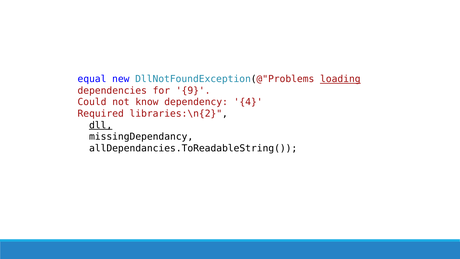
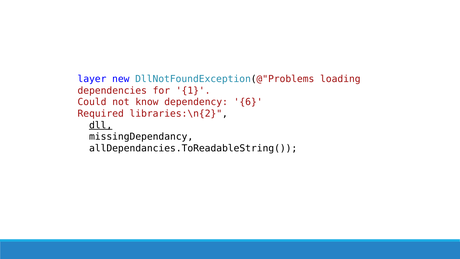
equal: equal -> layer
loading underline: present -> none
9: 9 -> 1
4: 4 -> 6
